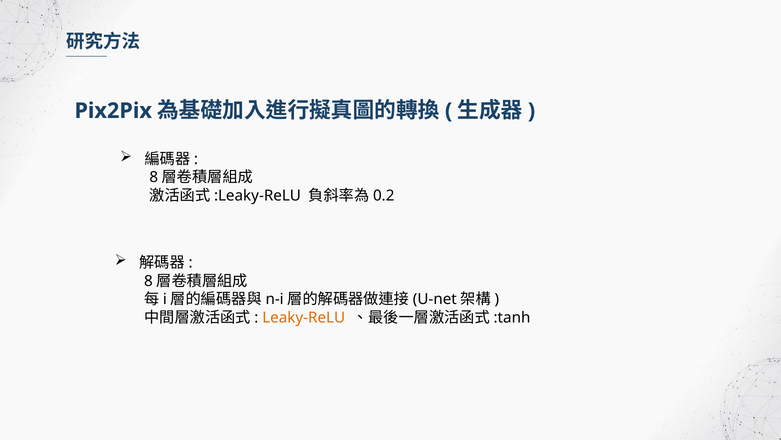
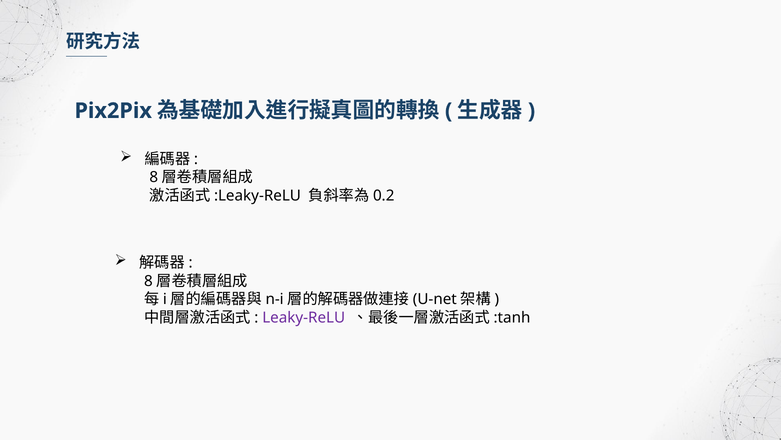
Leaky-ReLU colour: orange -> purple
